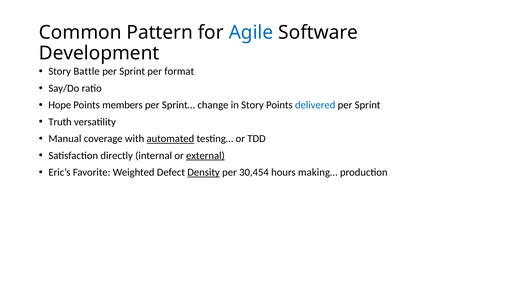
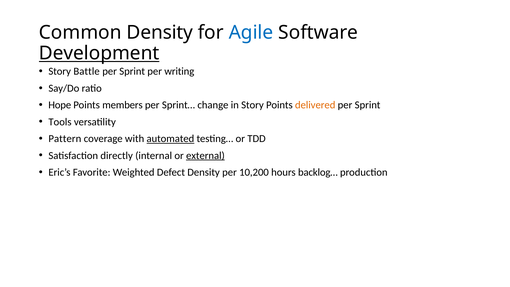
Common Pattern: Pattern -> Density
Development underline: none -> present
format: format -> writing
delivered colour: blue -> orange
Truth: Truth -> Tools
Manual: Manual -> Pattern
Density at (204, 172) underline: present -> none
30,454: 30,454 -> 10,200
making…: making… -> backlog…
